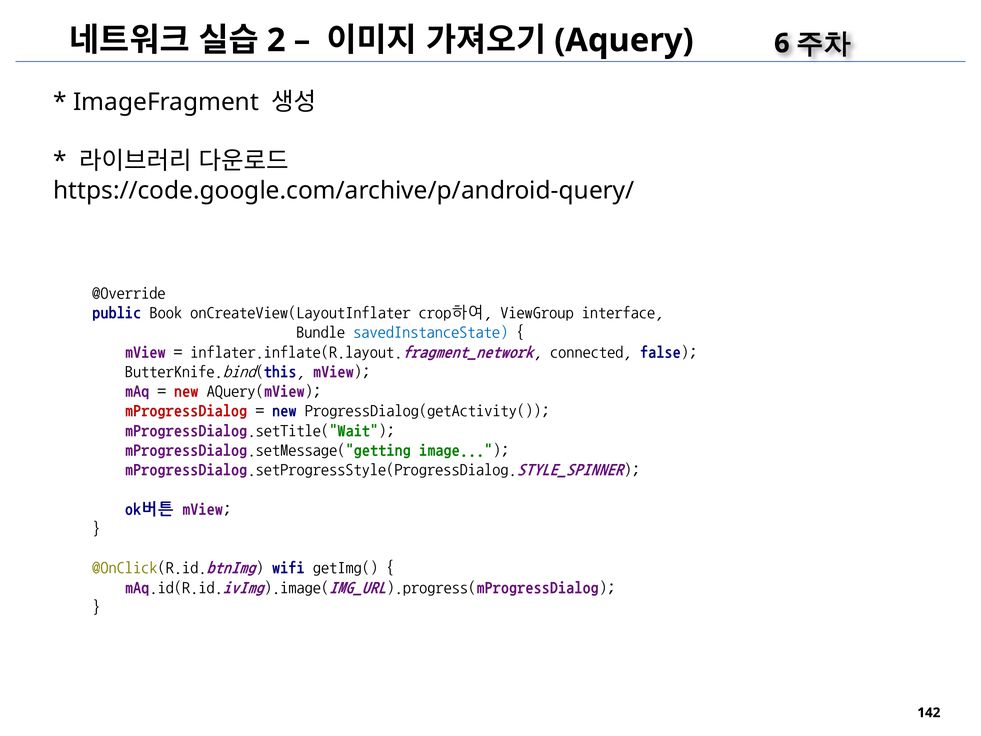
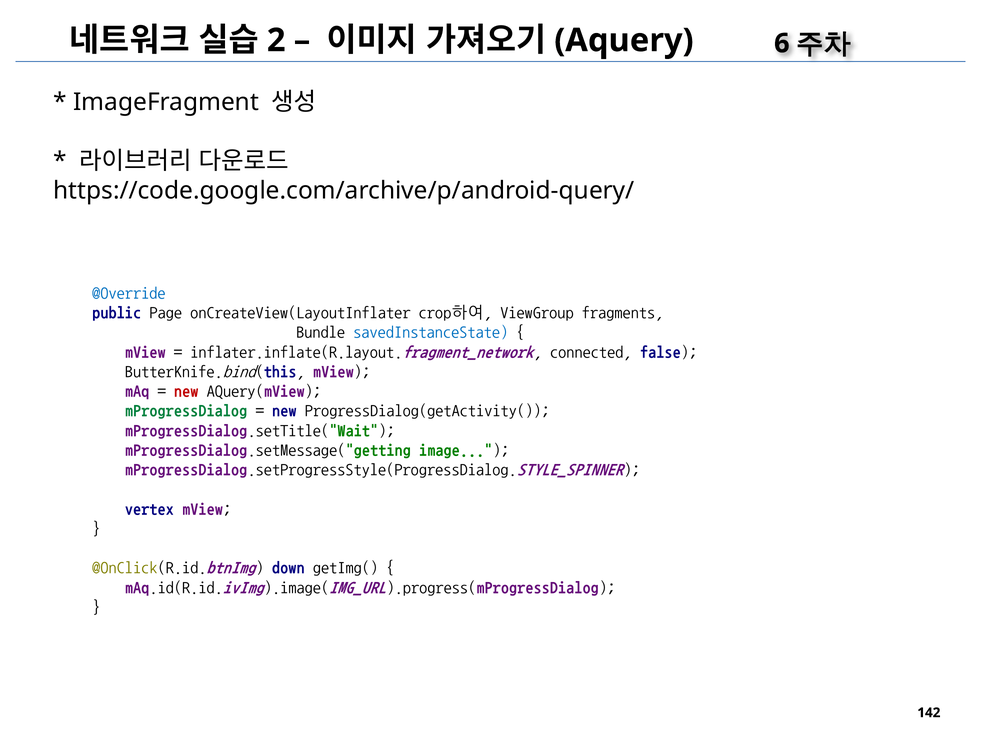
@Override colour: black -> blue
Book: Book -> Page
interface: interface -> fragments
mProgressDialog colour: red -> green
ok버튼: ok버튼 -> vertex
wifi: wifi -> down
